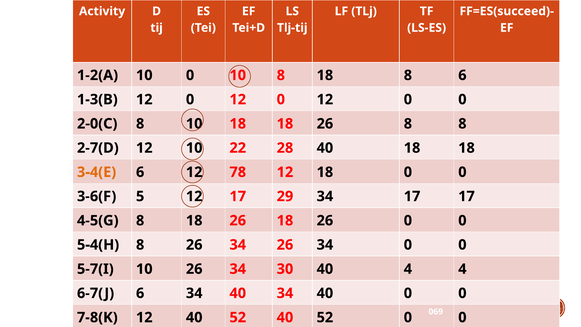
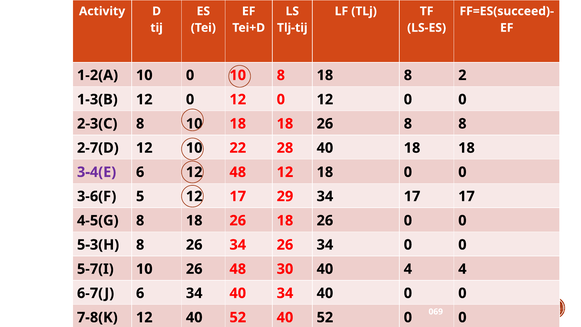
8 6: 6 -> 2
2-0(C: 2-0(C -> 2-3(C
3-4(E colour: orange -> purple
12 78: 78 -> 48
5-4(H: 5-4(H -> 5-3(H
10 26 34: 34 -> 48
